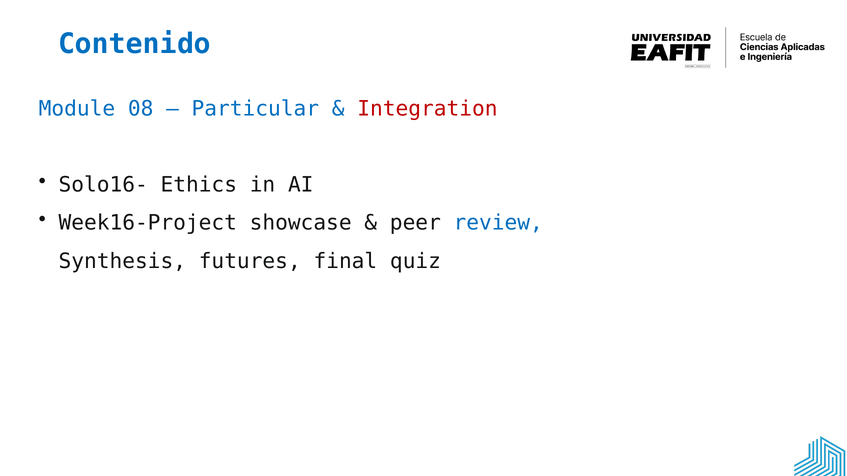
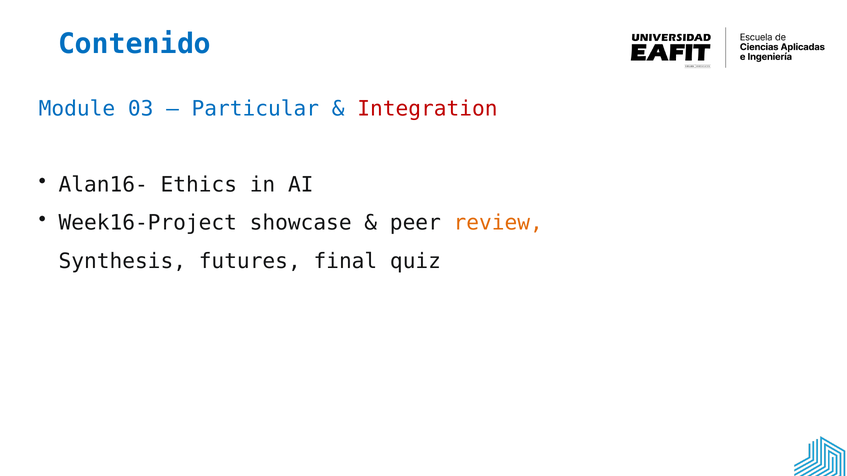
08: 08 -> 03
Solo16-: Solo16- -> Alan16-
review colour: blue -> orange
